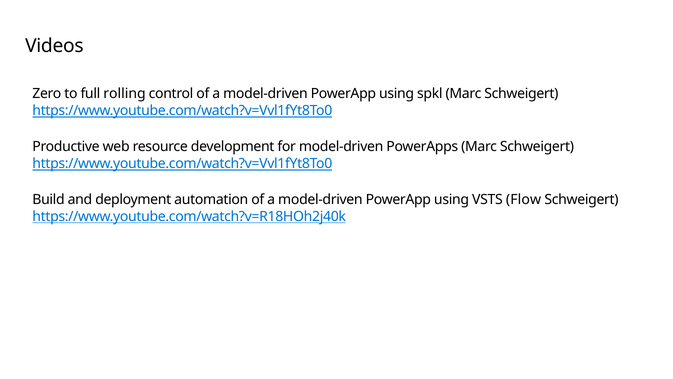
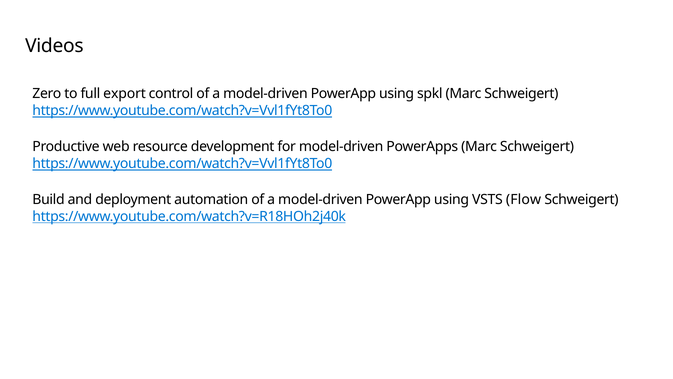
rolling: rolling -> export
